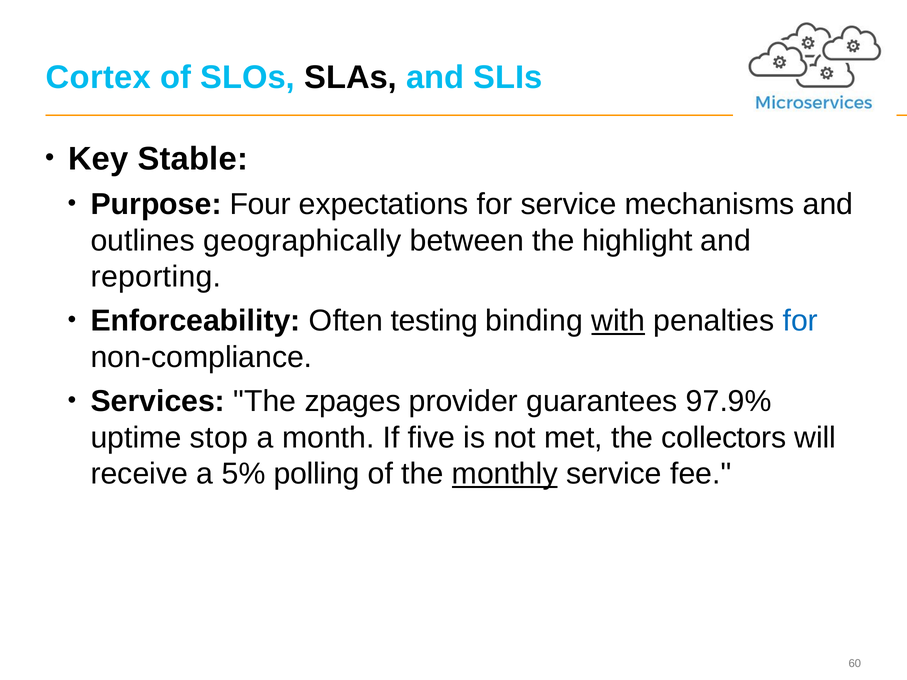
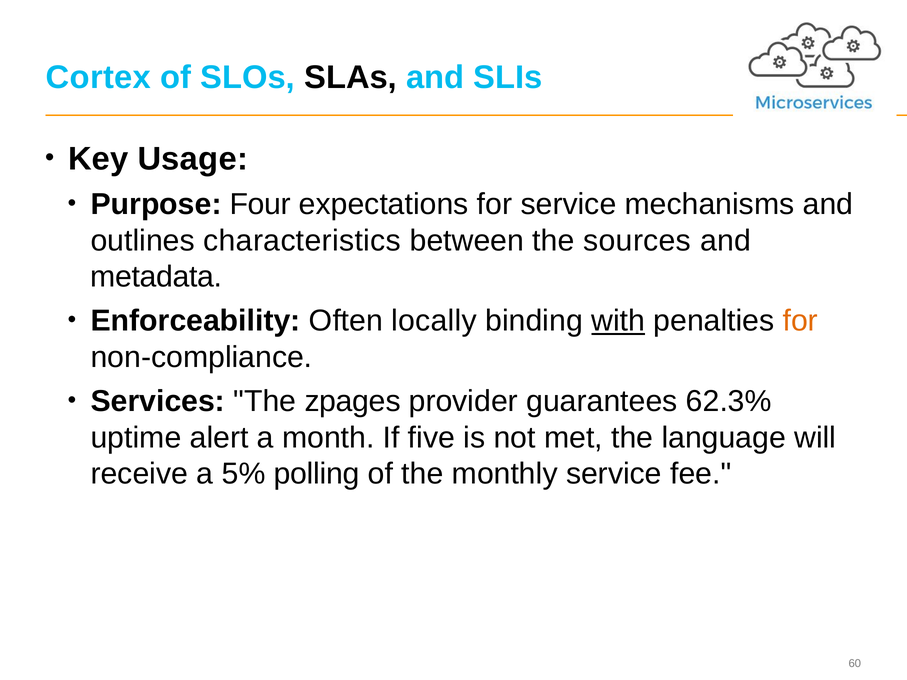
Stable: Stable -> Usage
geographically: geographically -> characteristics
highlight: highlight -> sources
reporting: reporting -> metadata
testing: testing -> locally
for at (800, 321) colour: blue -> orange
97.9%: 97.9% -> 62.3%
stop: stop -> alert
collectors: collectors -> language
monthly underline: present -> none
